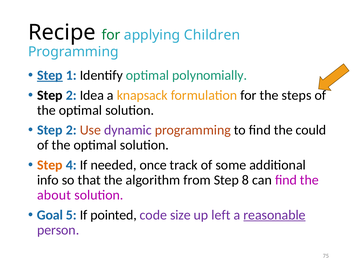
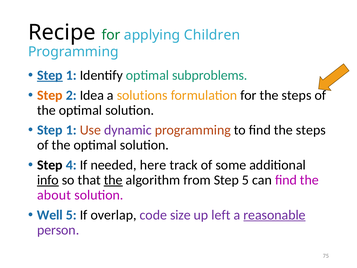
polynomially: polynomially -> subproblems
Step at (50, 95) colour: black -> orange
knapsack: knapsack -> solutions
2 at (71, 130): 2 -> 1
find the could: could -> steps
Step at (50, 165) colour: orange -> black
once: once -> here
info underline: none -> present
the at (113, 180) underline: none -> present
Step 8: 8 -> 5
Goal: Goal -> Well
pointed: pointed -> overlap
